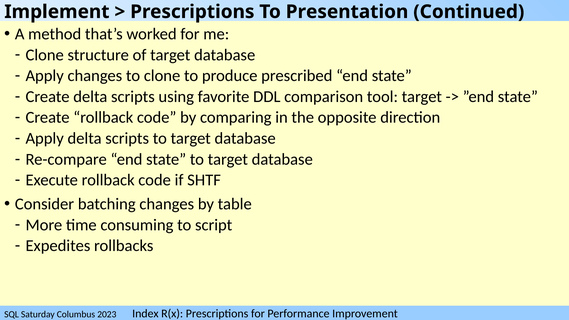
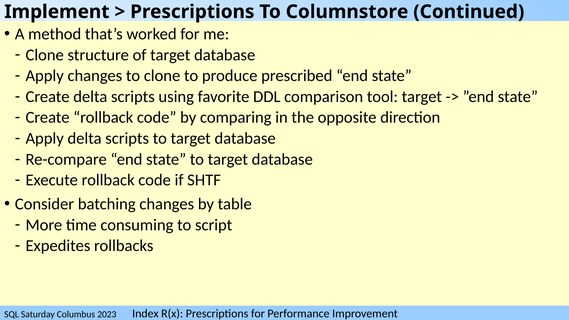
Presentation: Presentation -> Columnstore
